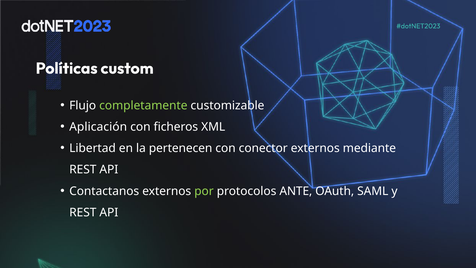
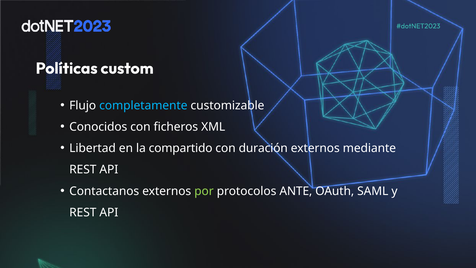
completamente colour: light green -> light blue
Aplicación: Aplicación -> Conocidos
pertenecen: pertenecen -> compartido
conector: conector -> duración
